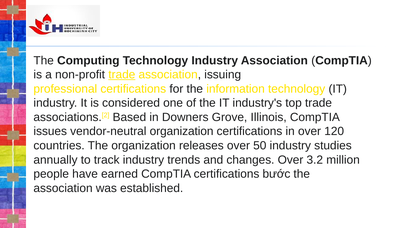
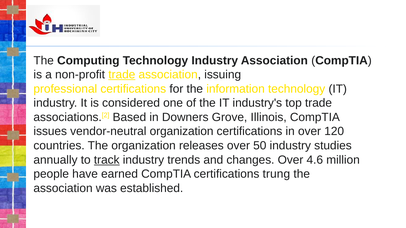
track underline: none -> present
3.2: 3.2 -> 4.6
bước: bước -> trung
